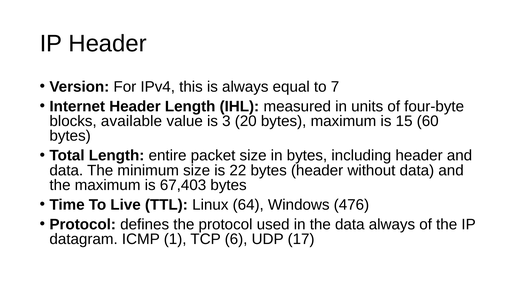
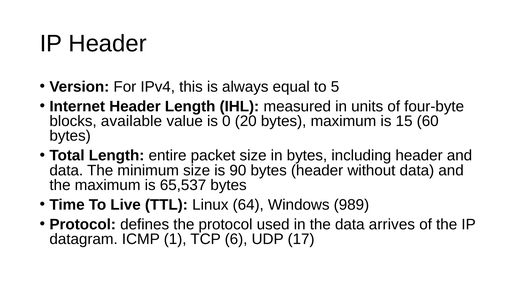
7: 7 -> 5
3: 3 -> 0
22: 22 -> 90
67,403: 67,403 -> 65,537
476: 476 -> 989
data always: always -> arrives
